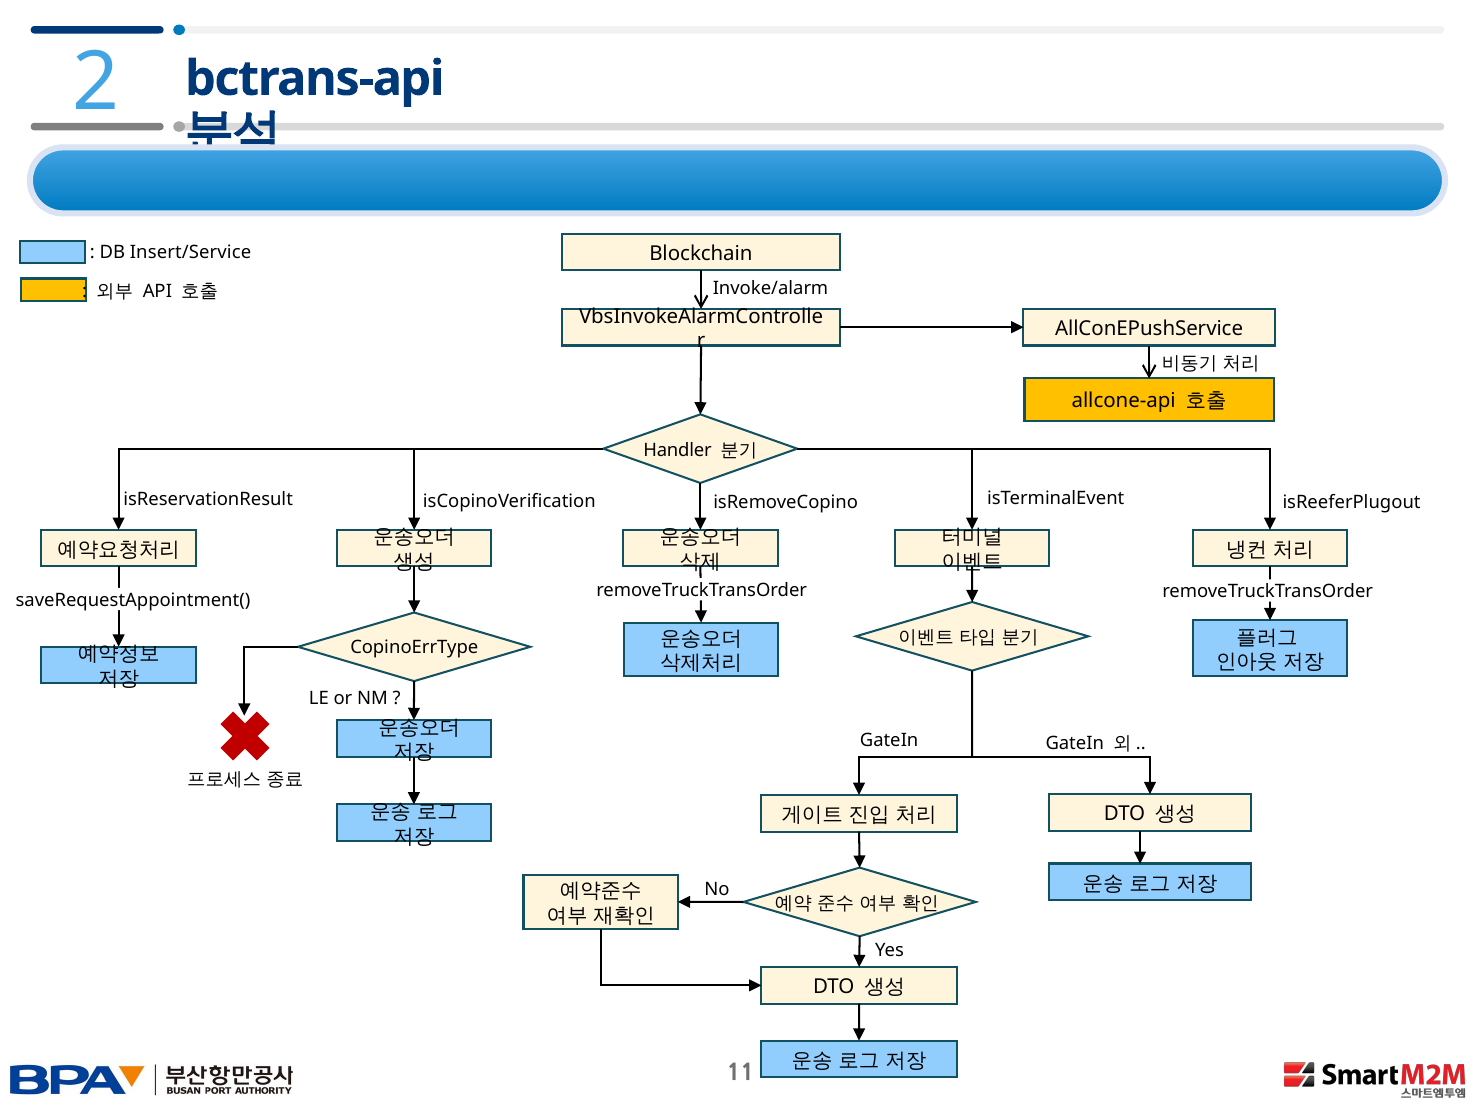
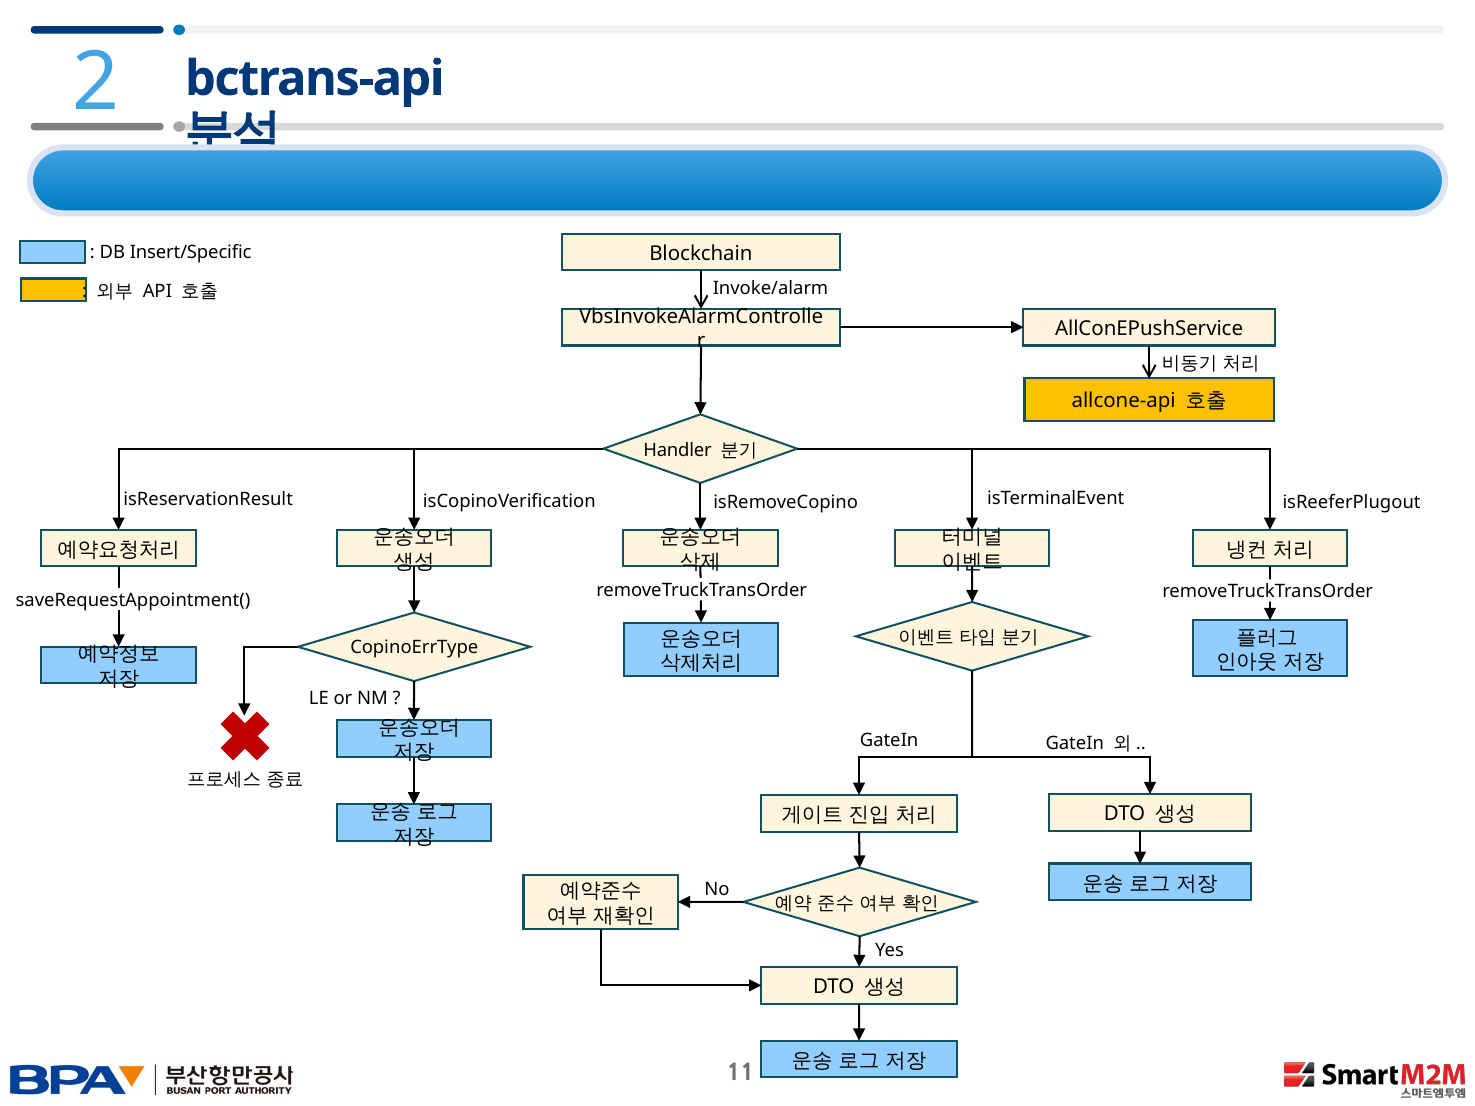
Insert/Service: Insert/Service -> Insert/Specific
